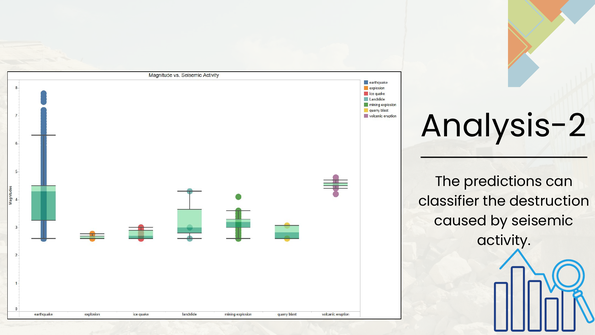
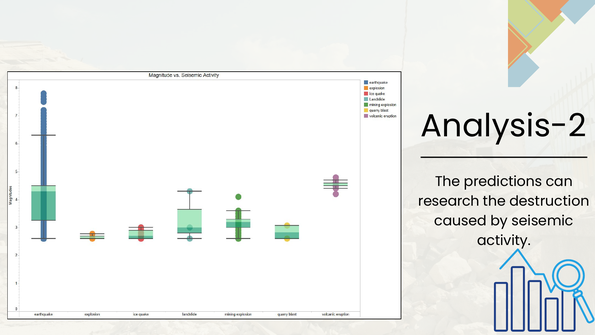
classifier: classifier -> research
